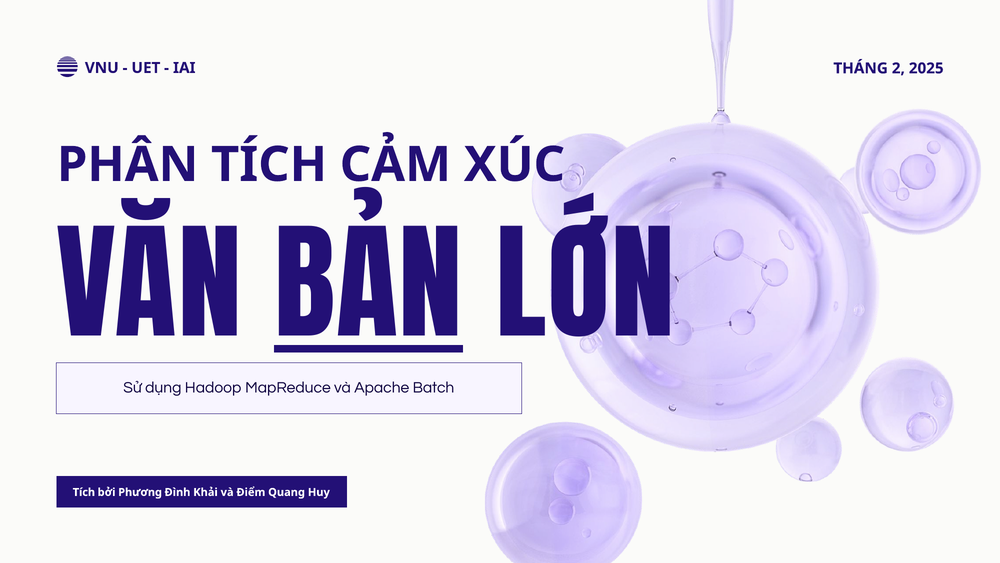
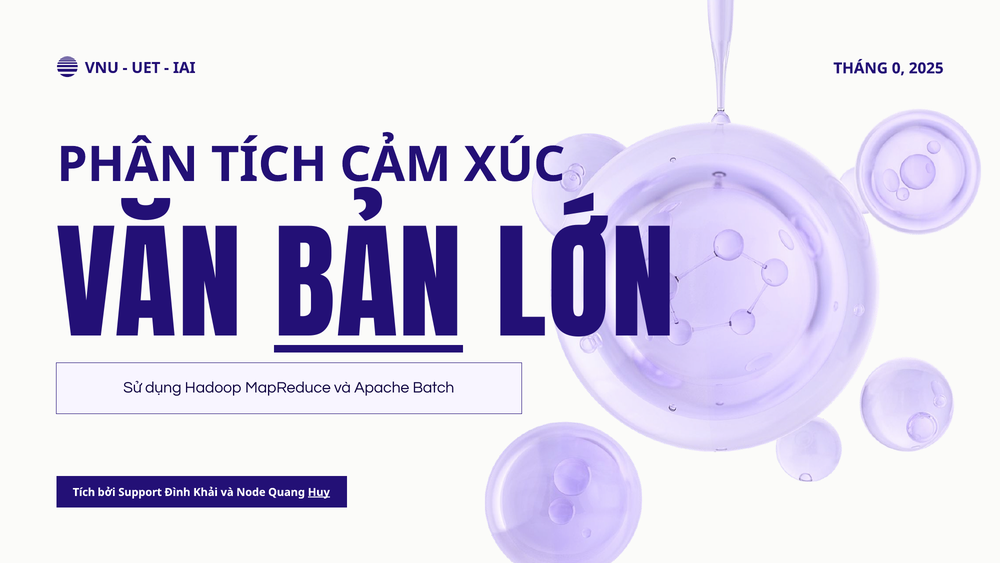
2: 2 -> 0
Phương: Phương -> Support
Điểm: Điểm -> Node
Huy underline: none -> present
